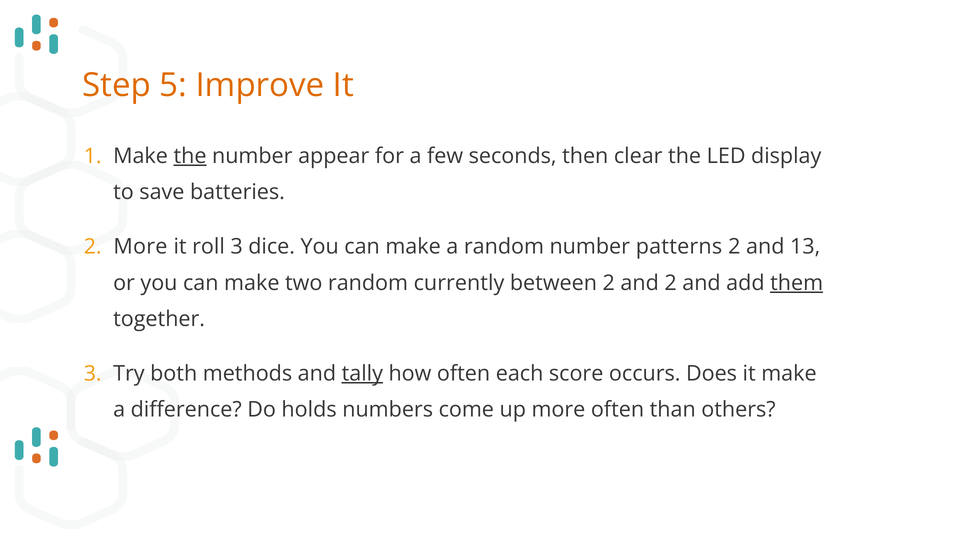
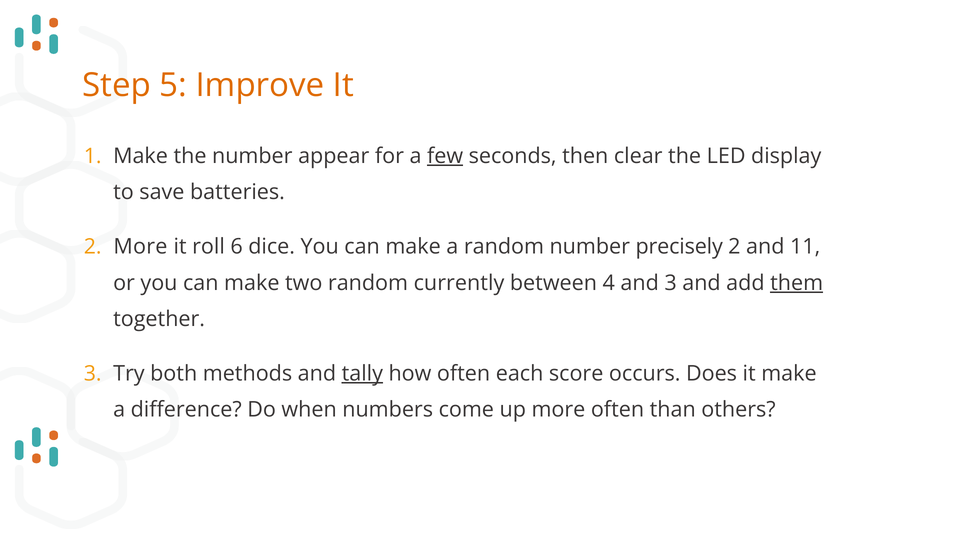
the at (190, 156) underline: present -> none
few underline: none -> present
roll 3: 3 -> 6
patterns: patterns -> precisely
13: 13 -> 11
between 2: 2 -> 4
and 2: 2 -> 3
holds: holds -> when
